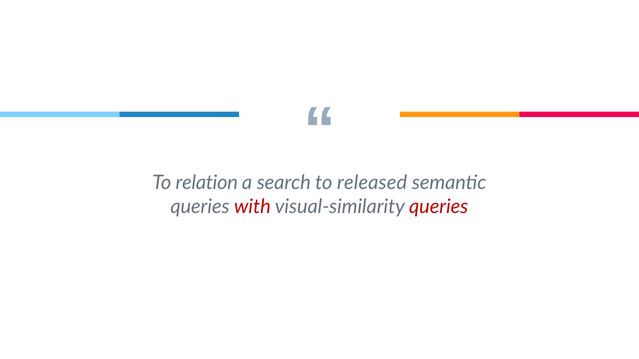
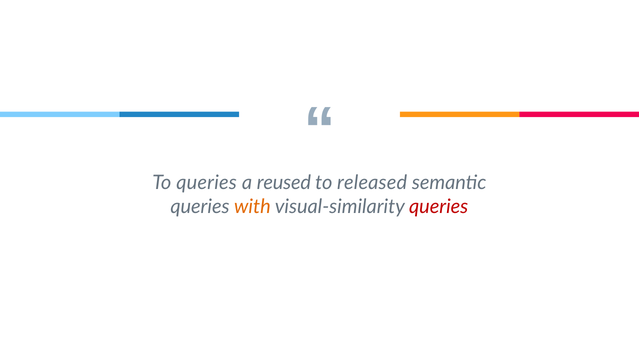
To relation: relation -> queries
search: search -> reused
with colour: red -> orange
